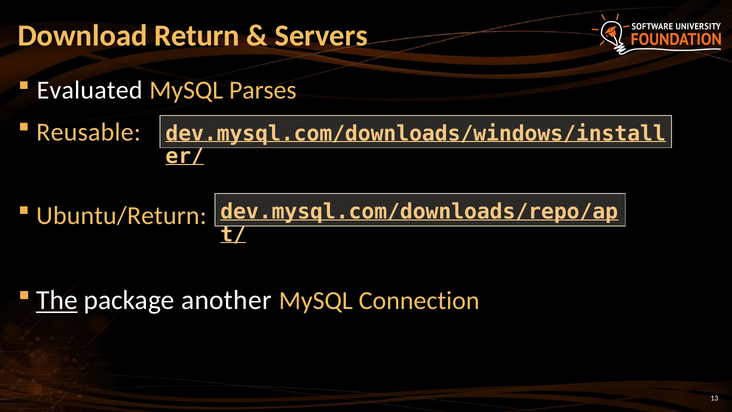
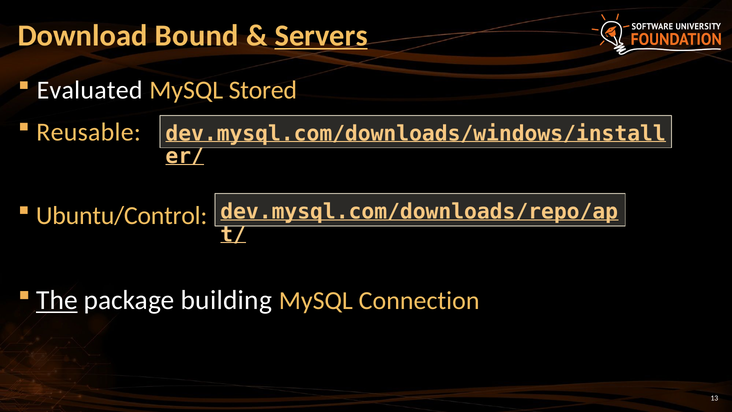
Return: Return -> Bound
Servers underline: none -> present
Parses: Parses -> Stored
Ubuntu/Return: Ubuntu/Return -> Ubuntu/Control
another: another -> building
